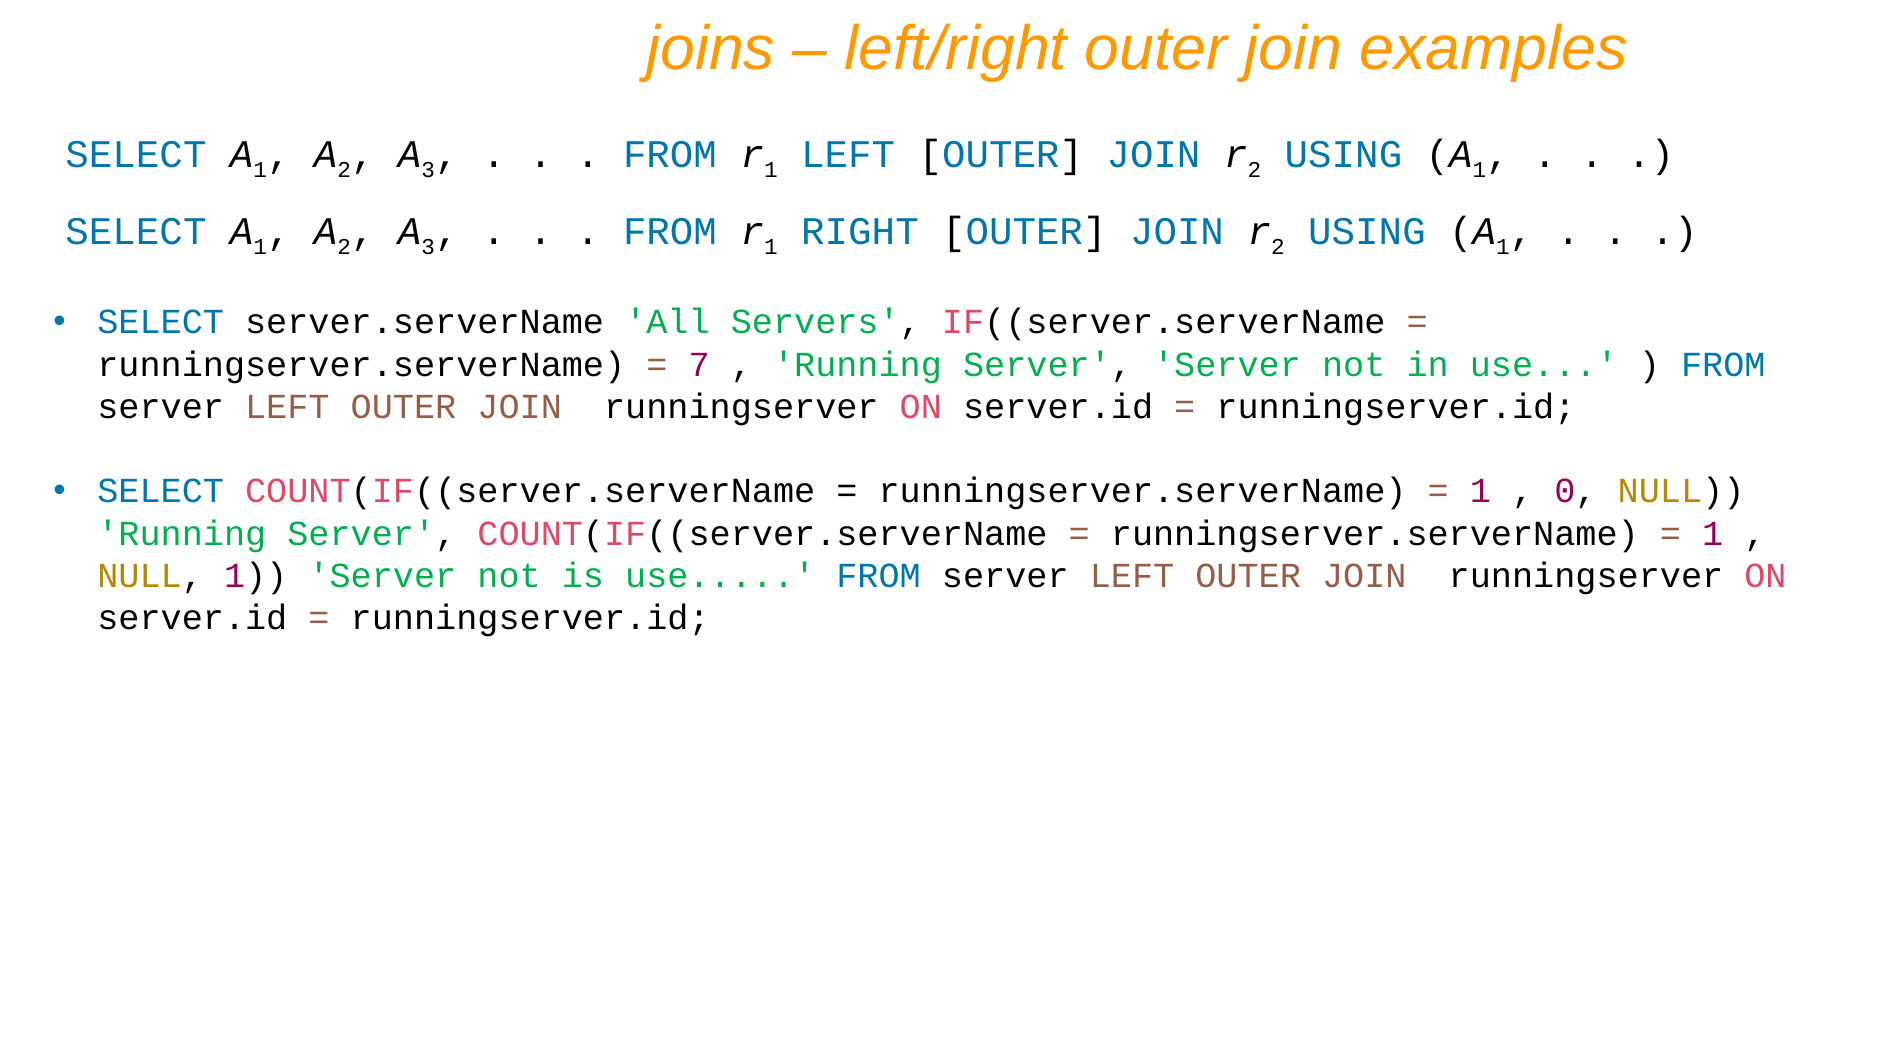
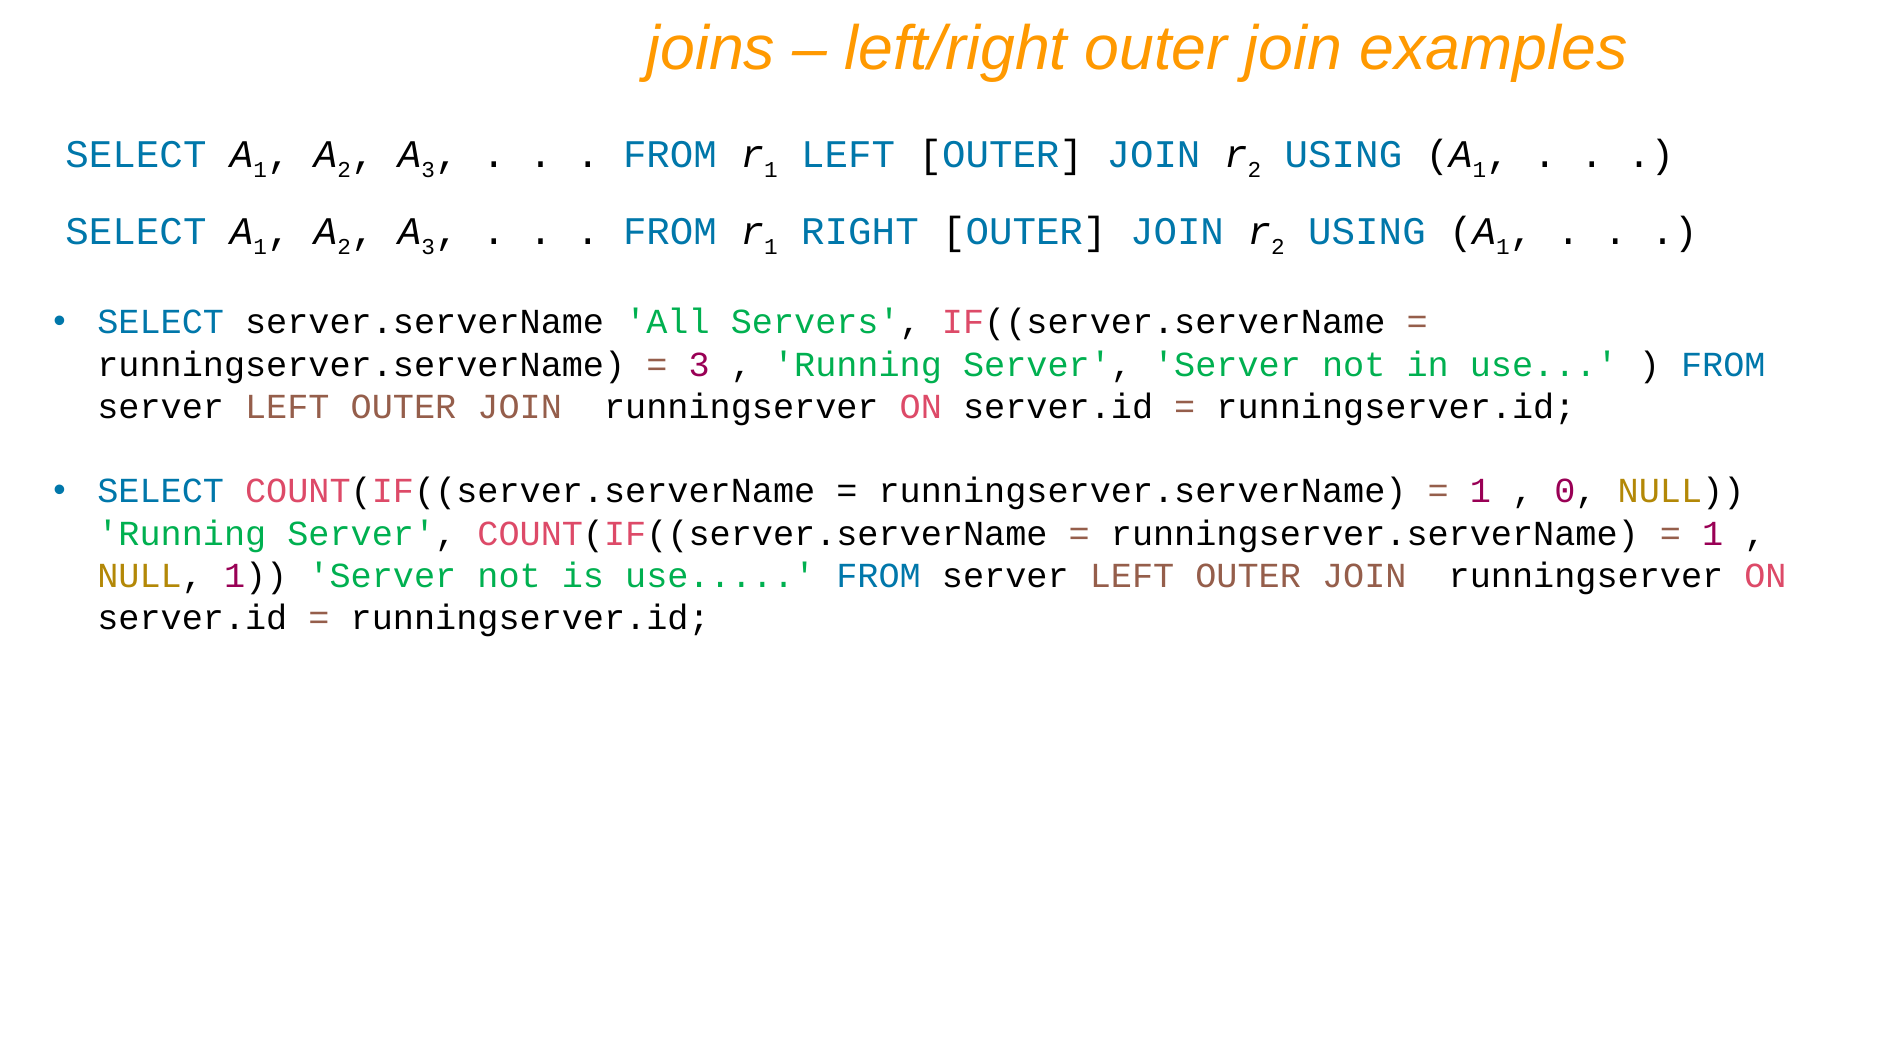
7 at (699, 364): 7 -> 3
